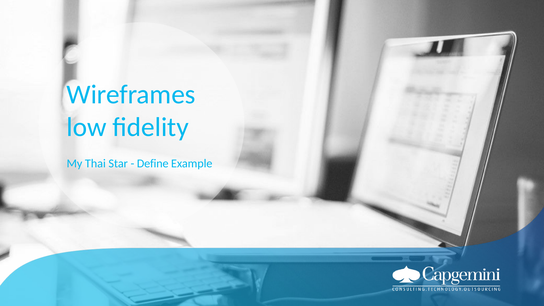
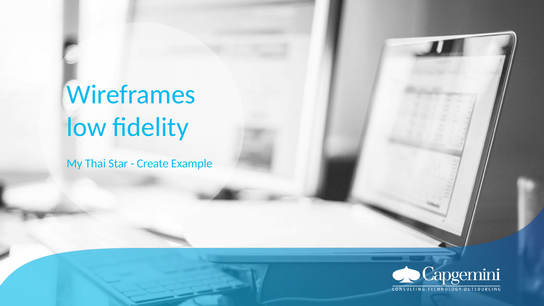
Define: Define -> Create
